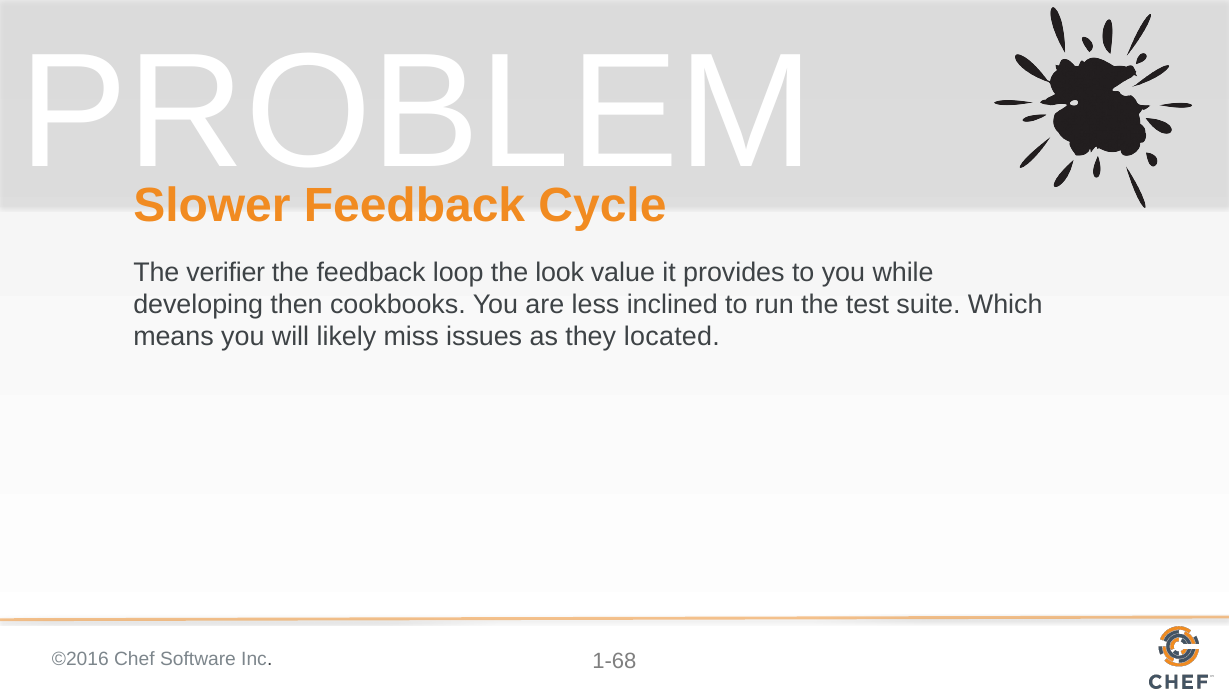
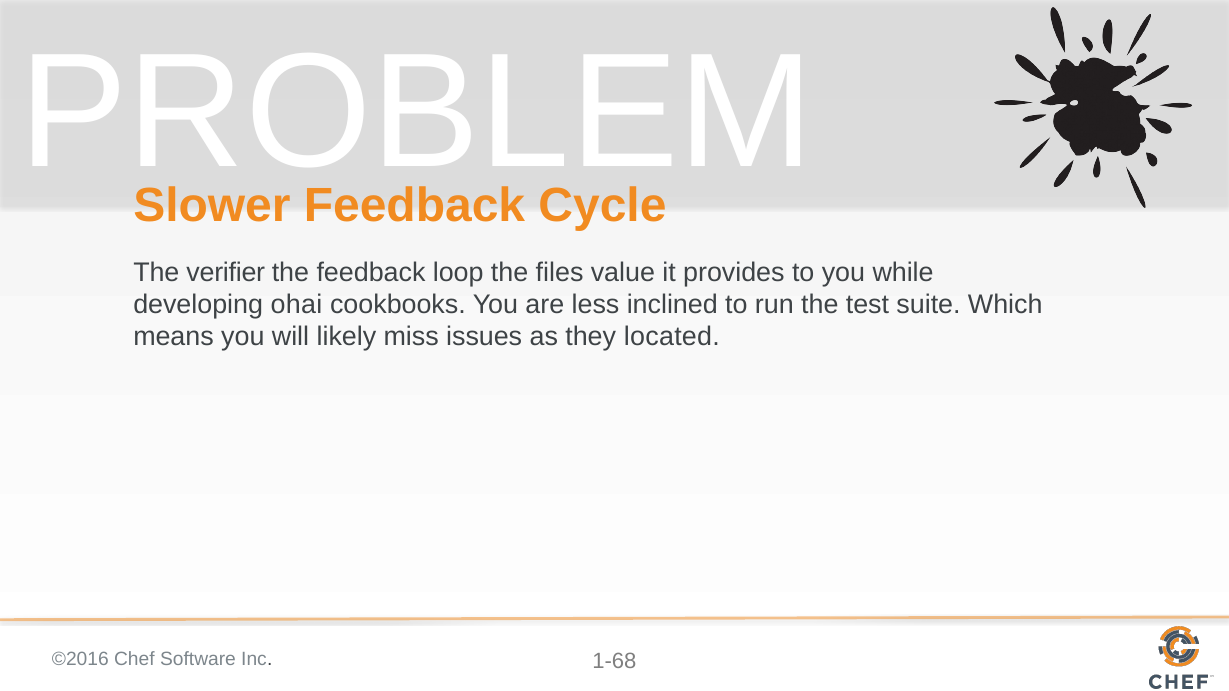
look: look -> files
then: then -> ohai
